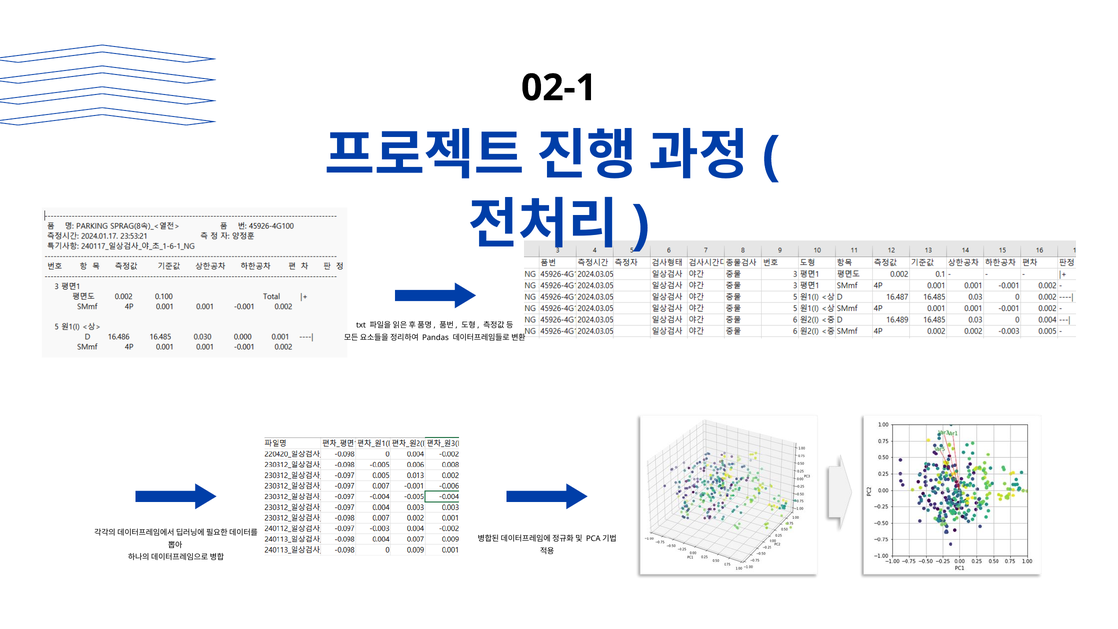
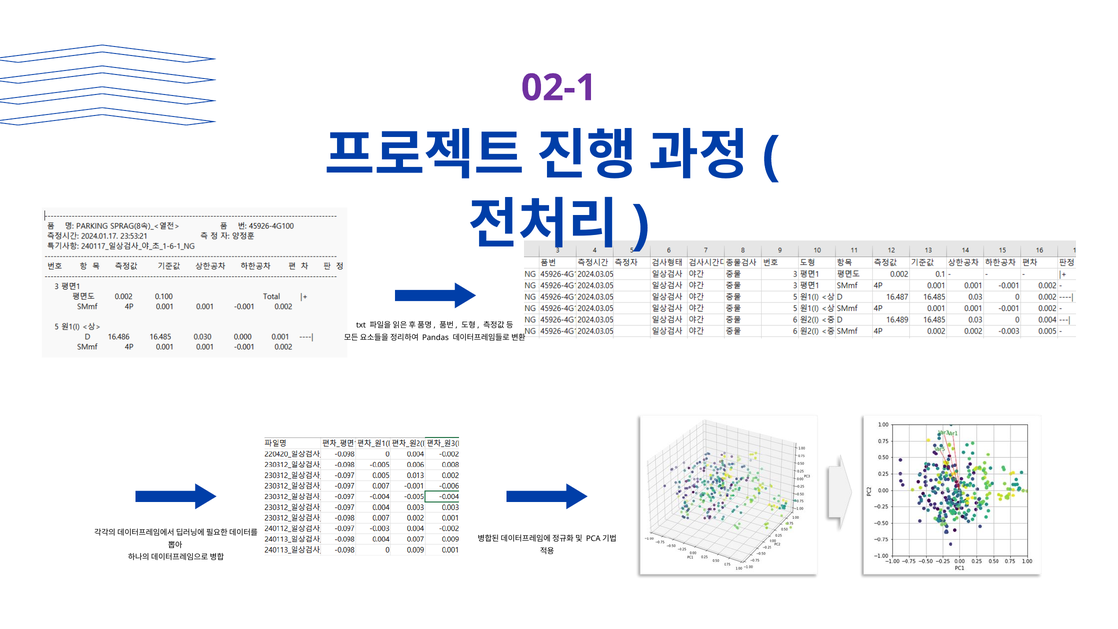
02-1 colour: black -> purple
